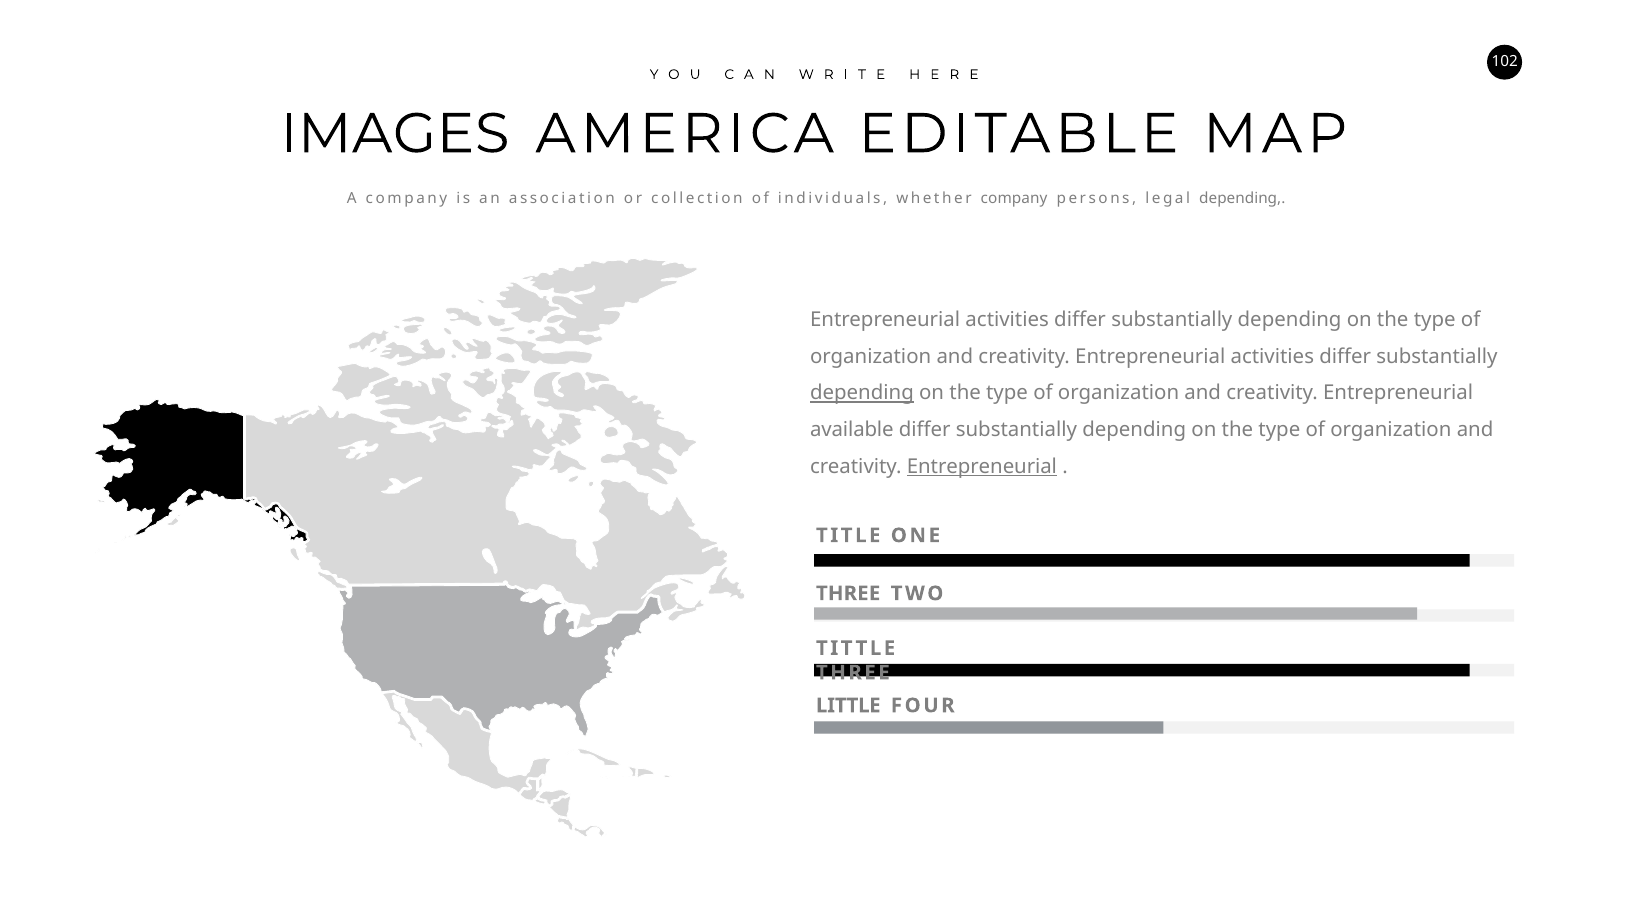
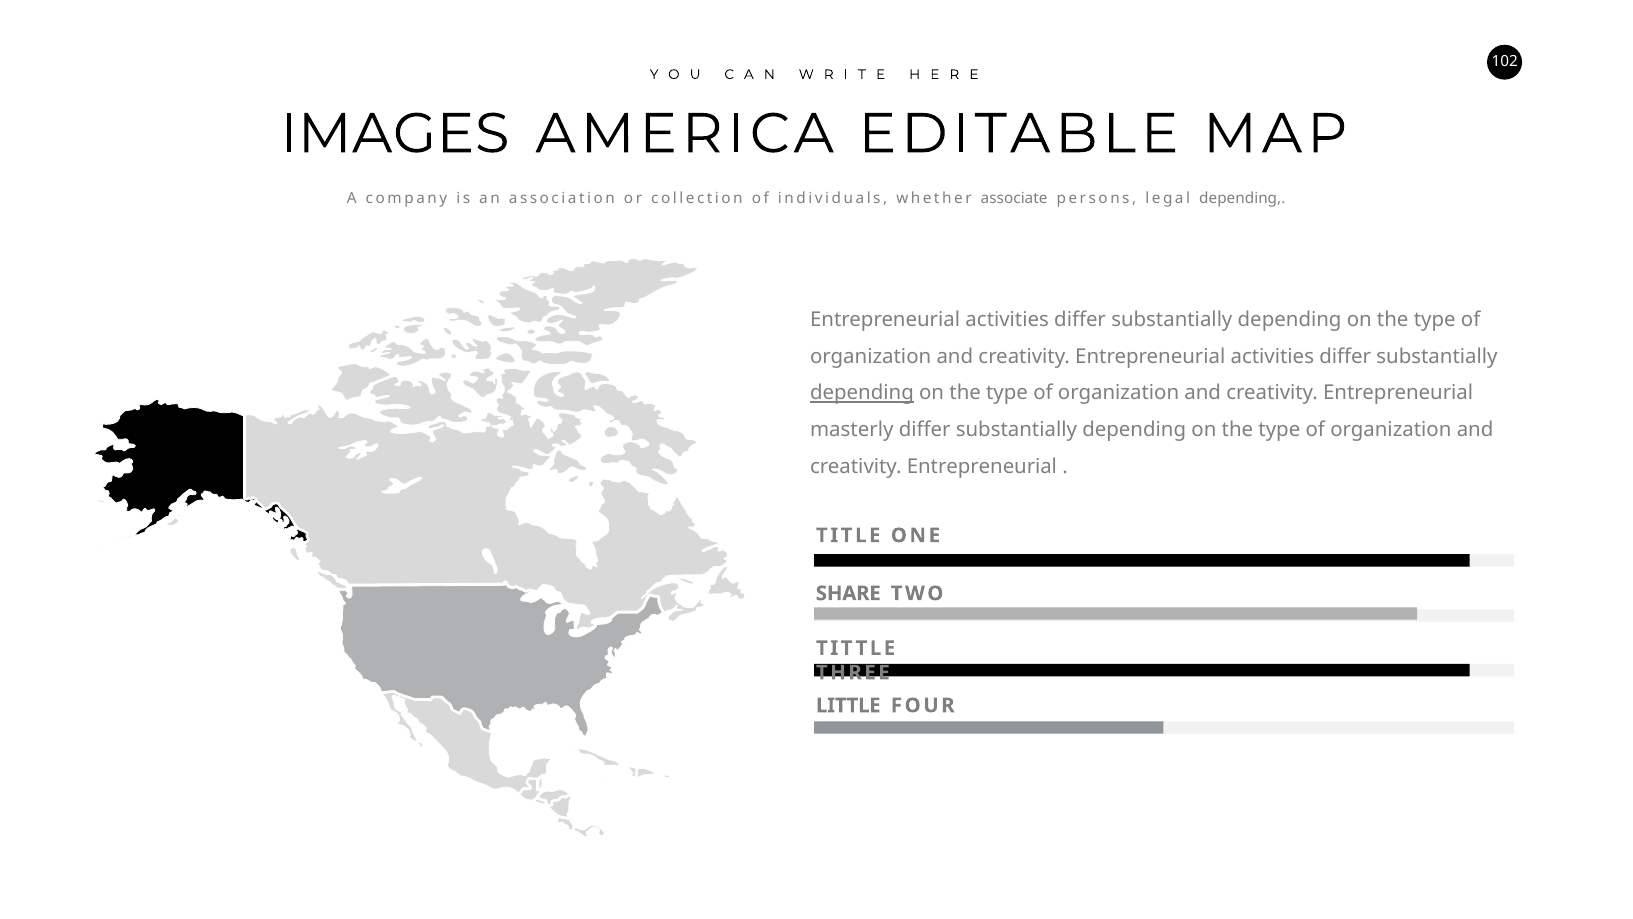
whether company: company -> associate
available: available -> masterly
Entrepreneurial at (982, 467) underline: present -> none
THREE at (848, 593): THREE -> SHARE
